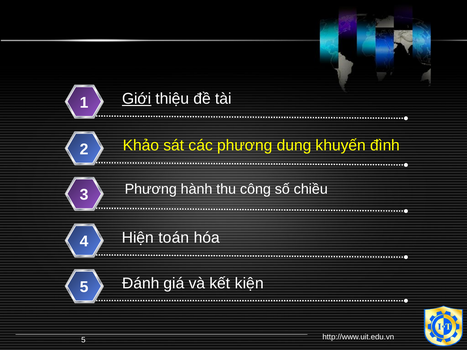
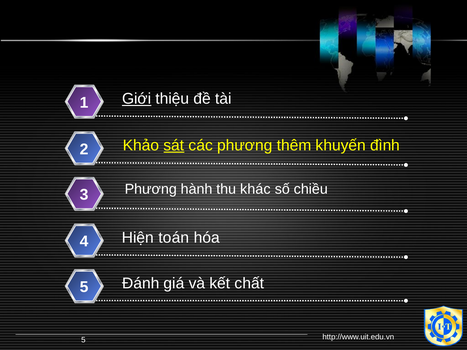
sát underline: none -> present
dung: dung -> thêm
công: công -> khác
kiện: kiện -> chất
